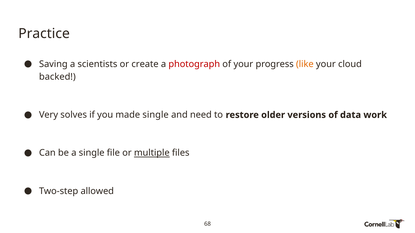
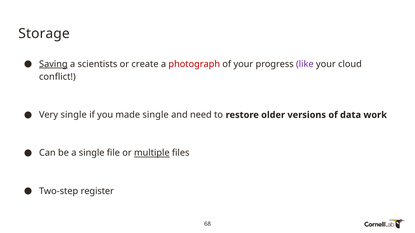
Practice: Practice -> Storage
Saving underline: none -> present
like colour: orange -> purple
backed: backed -> conflict
Very solves: solves -> single
allowed: allowed -> register
